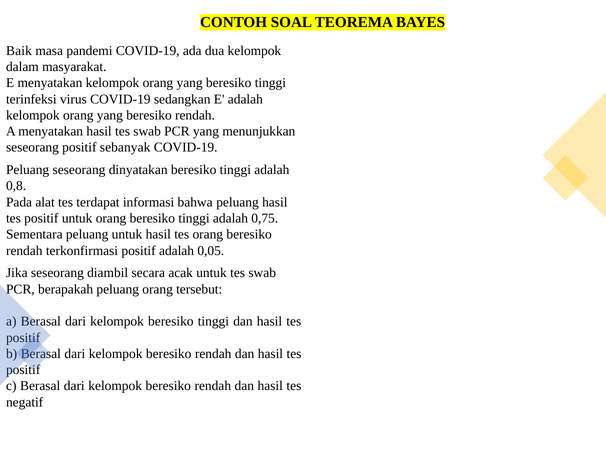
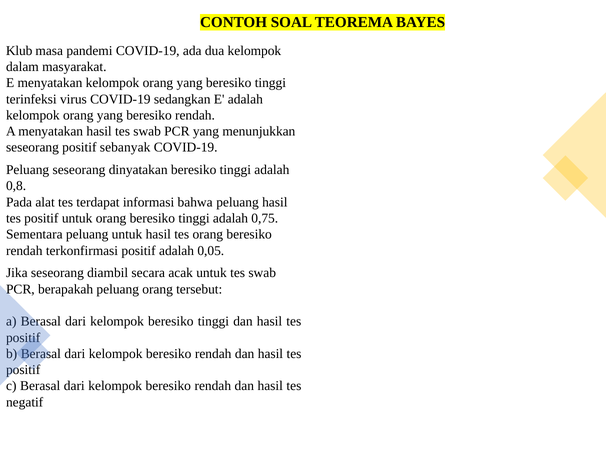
Baik: Baik -> Klub
